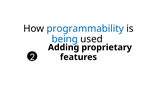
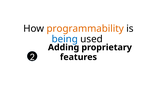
programmability colour: blue -> orange
